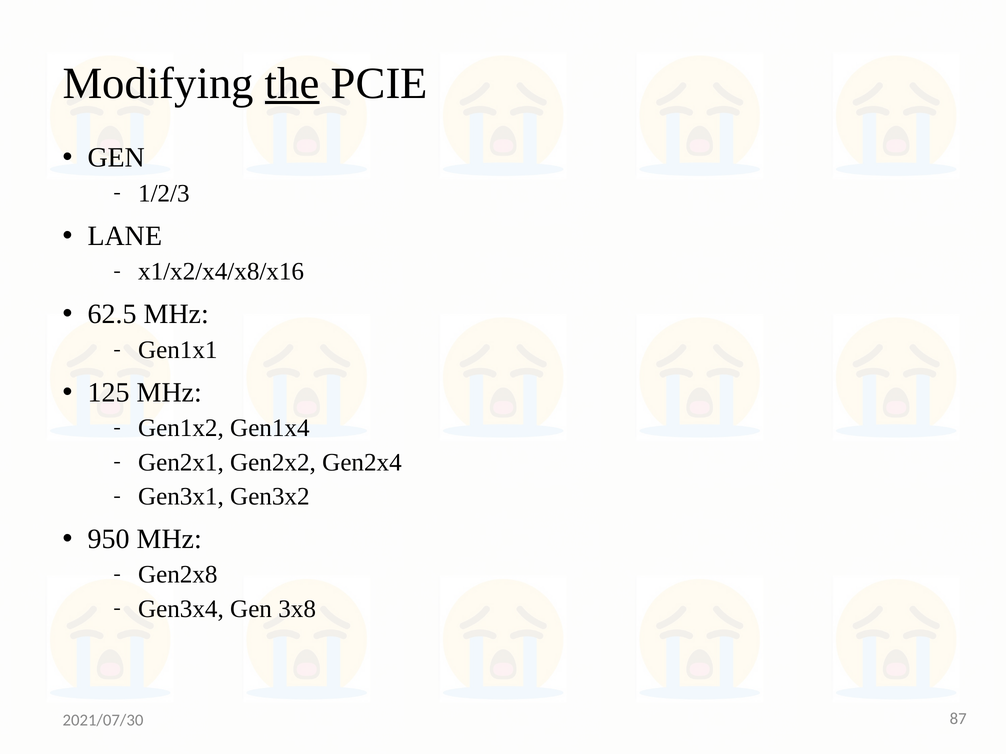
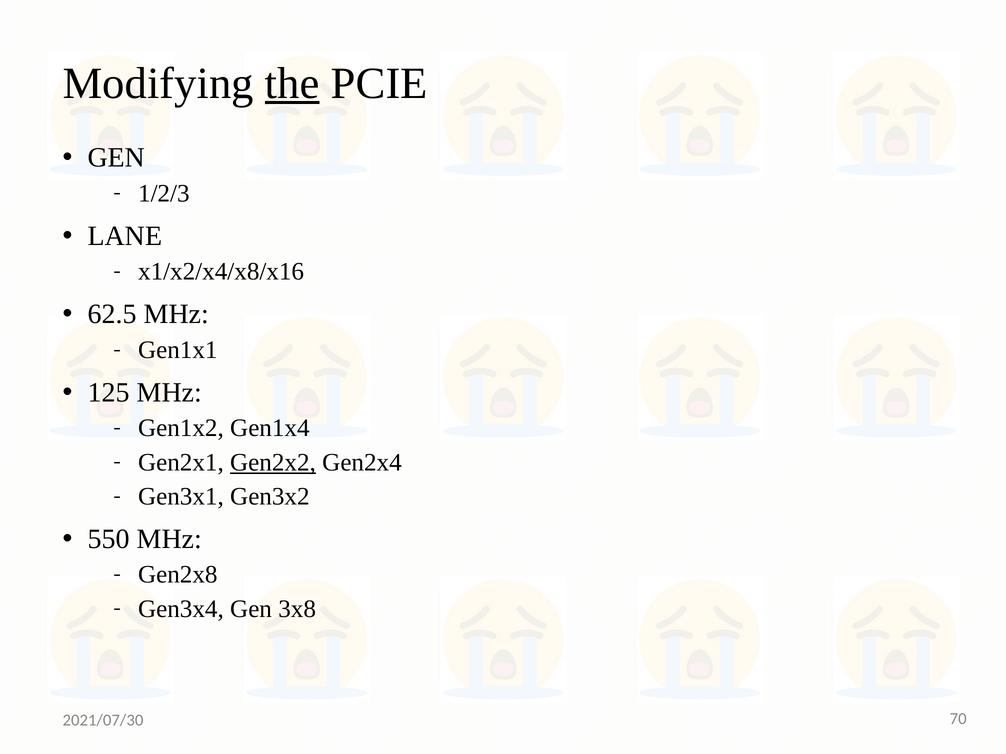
Gen2x2 underline: none -> present
950: 950 -> 550
87: 87 -> 70
